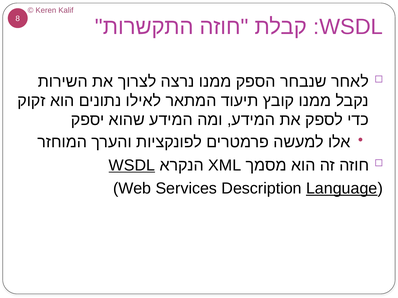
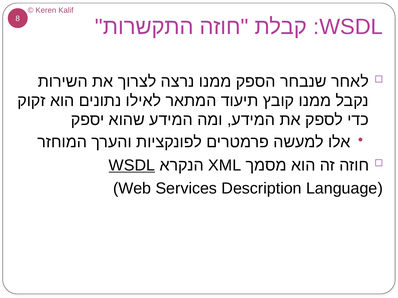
Language underline: present -> none
